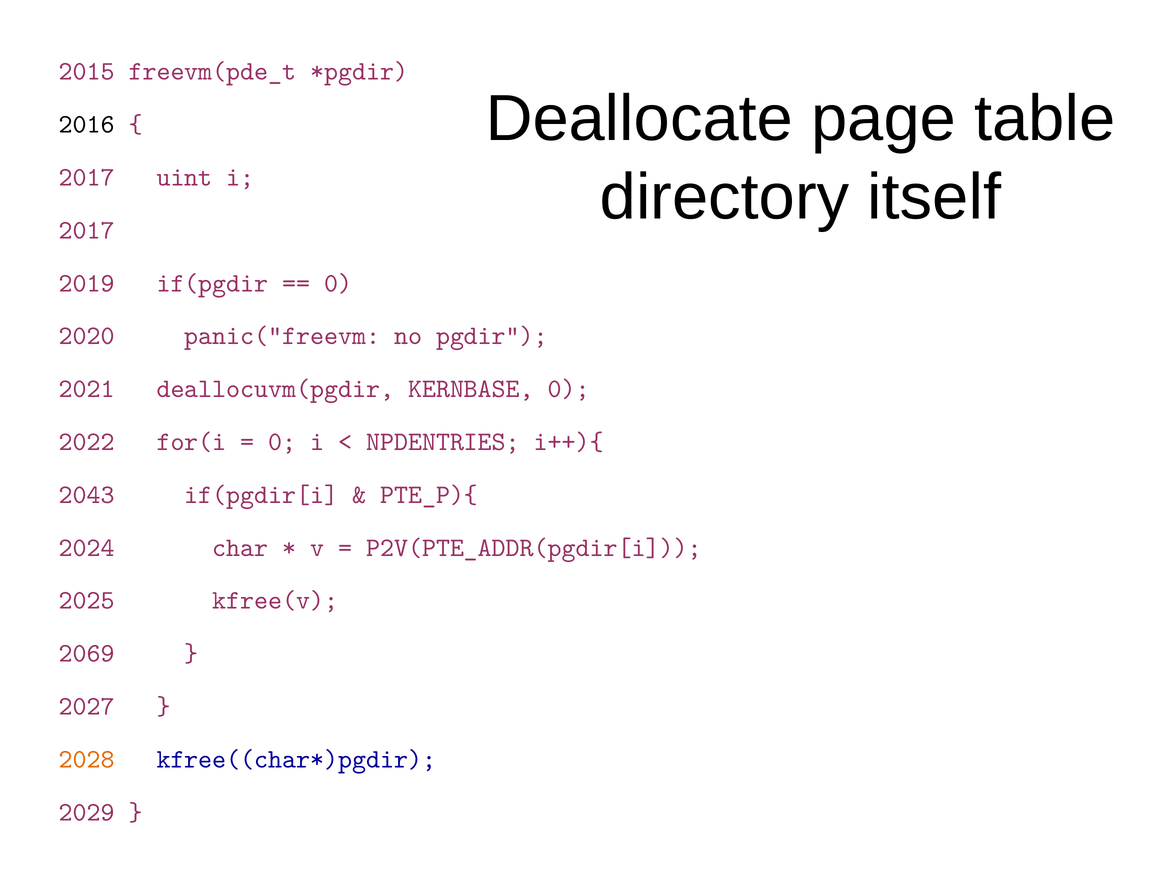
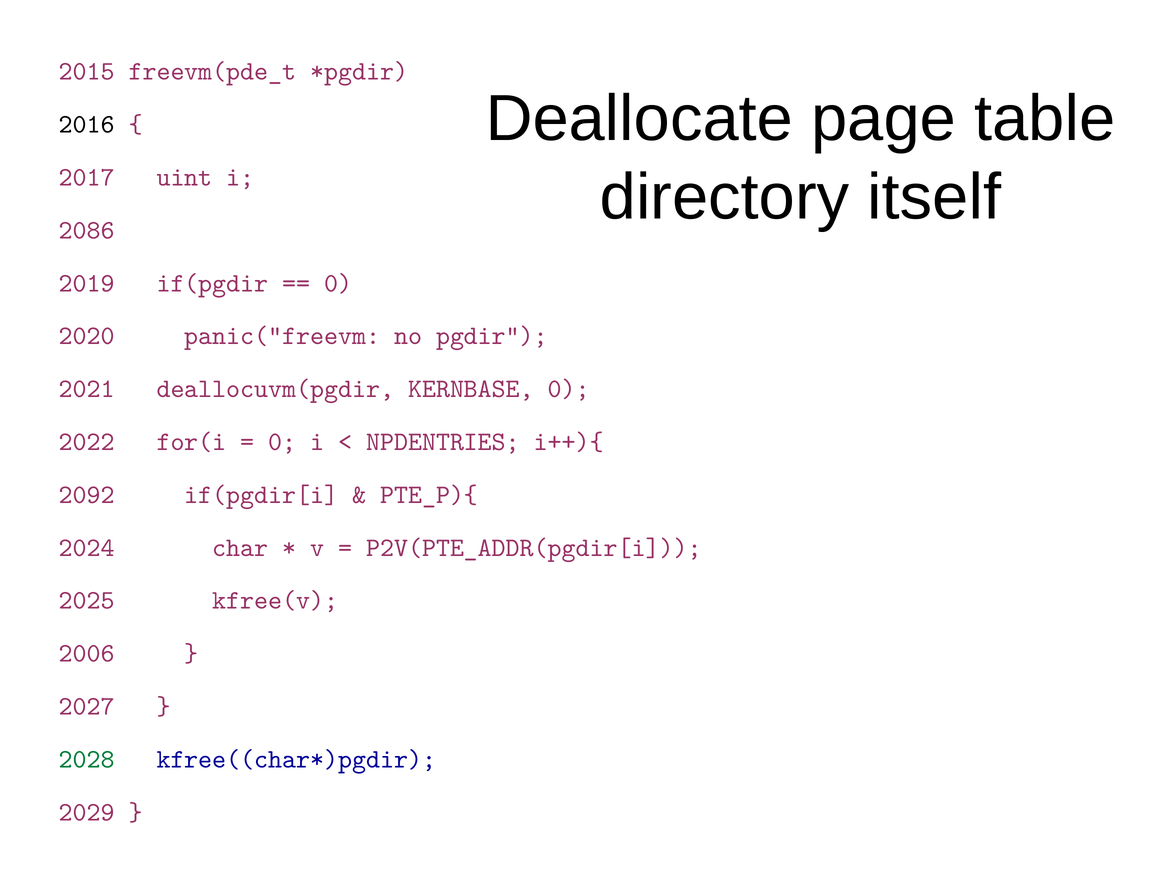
2017 at (87, 230): 2017 -> 2086
2043: 2043 -> 2092
2069: 2069 -> 2006
2028 colour: orange -> green
